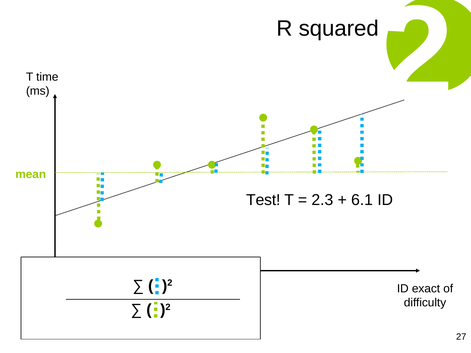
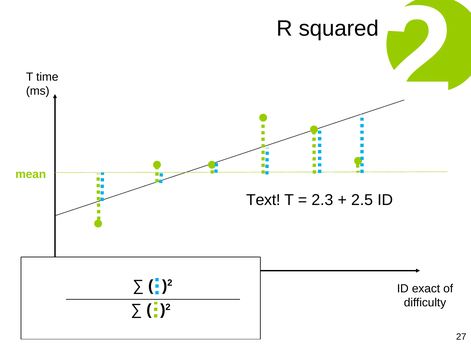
Test: Test -> Text
6.1: 6.1 -> 2.5
